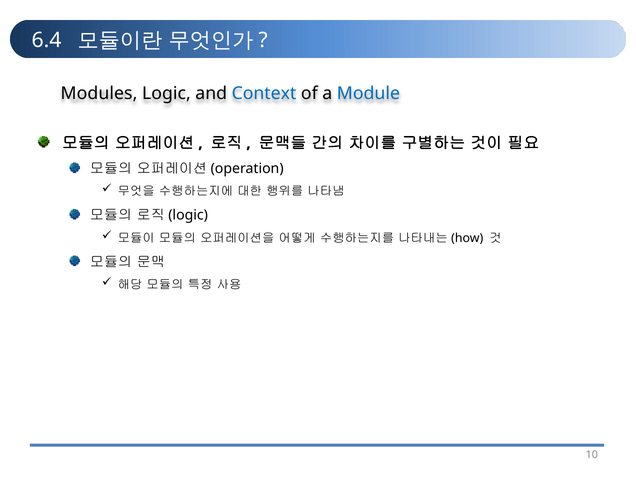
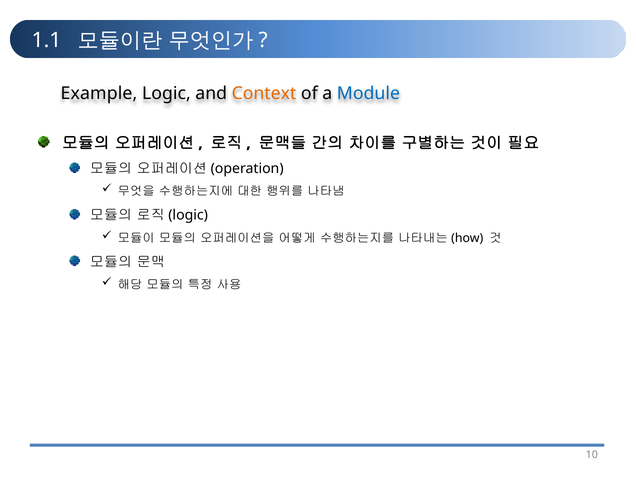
6.4: 6.4 -> 1.1
Modules: Modules -> Example
Context colour: blue -> orange
